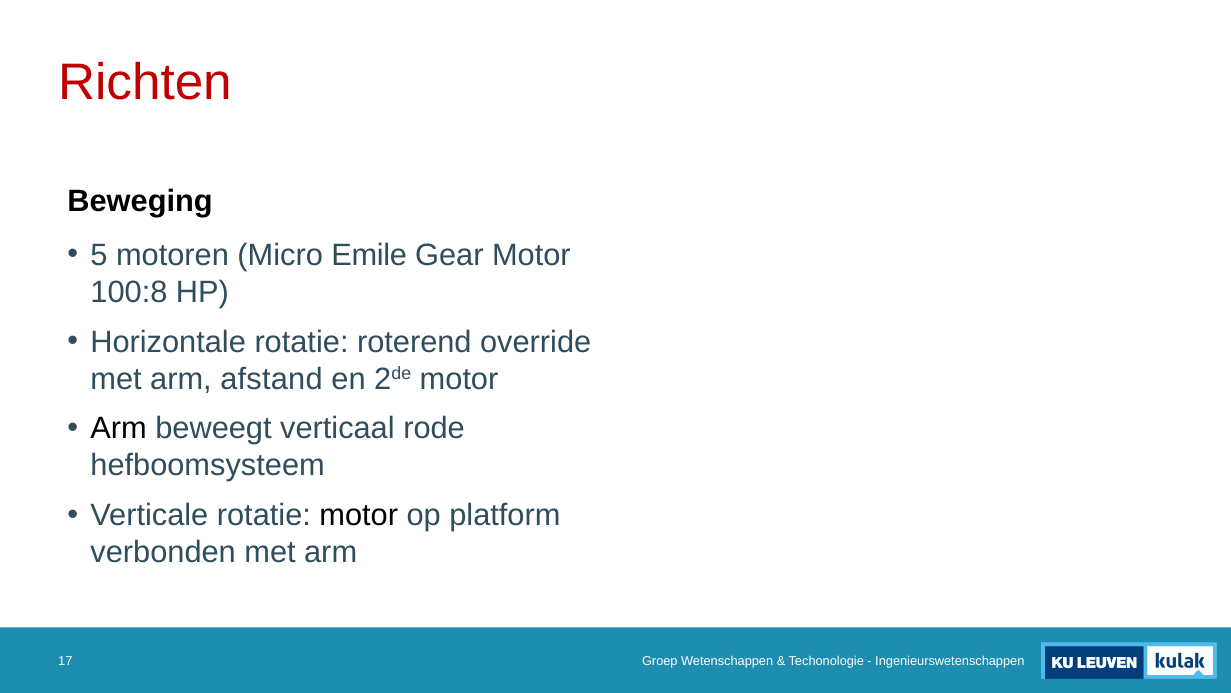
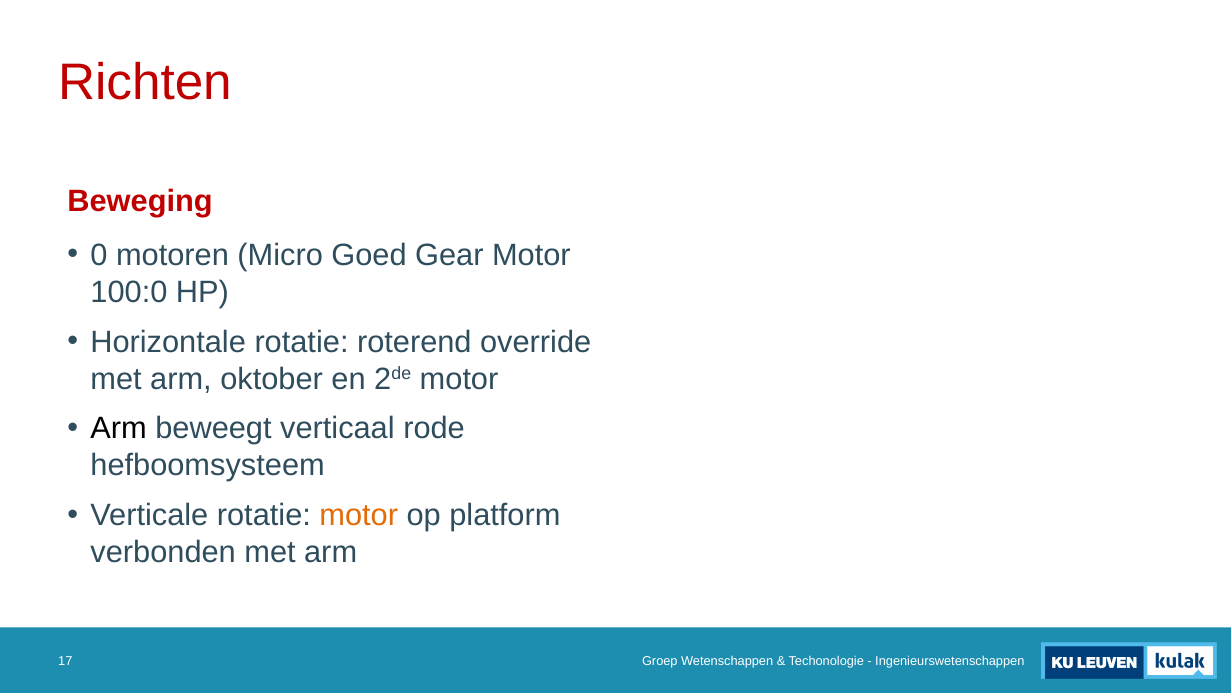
Beweging colour: black -> red
5: 5 -> 0
Emile: Emile -> Goed
100:8: 100:8 -> 100:0
afstand: afstand -> oktober
motor at (359, 515) colour: black -> orange
